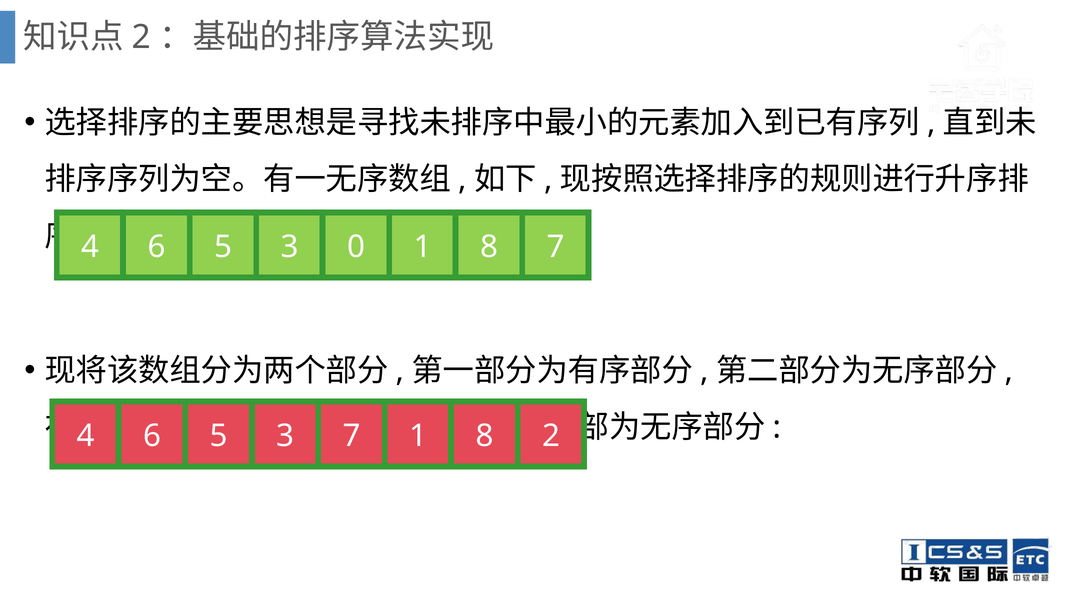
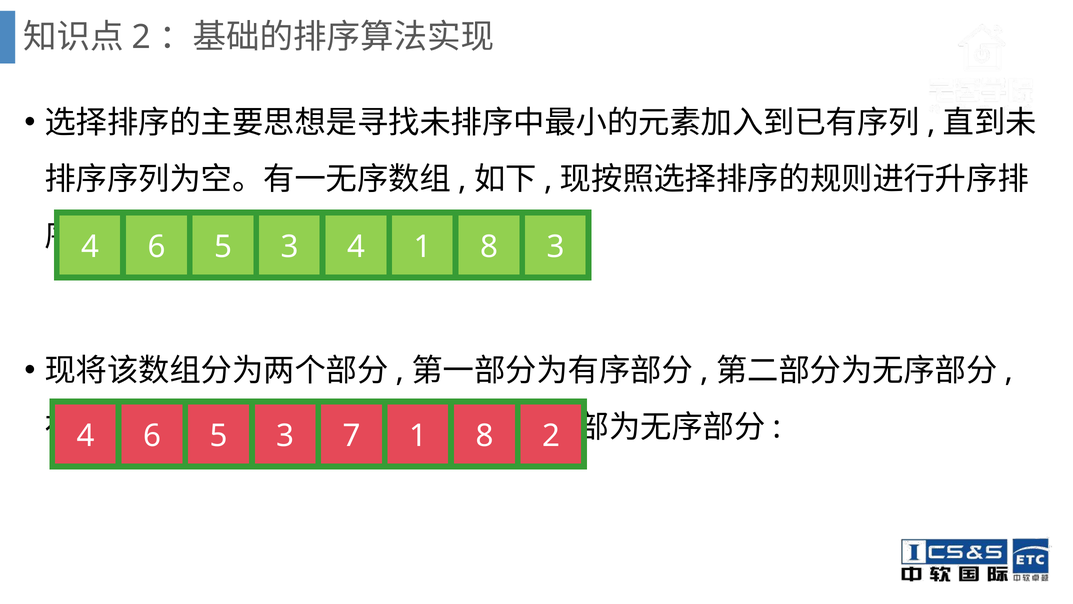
5 3 0: 0 -> 4
8 7: 7 -> 3
